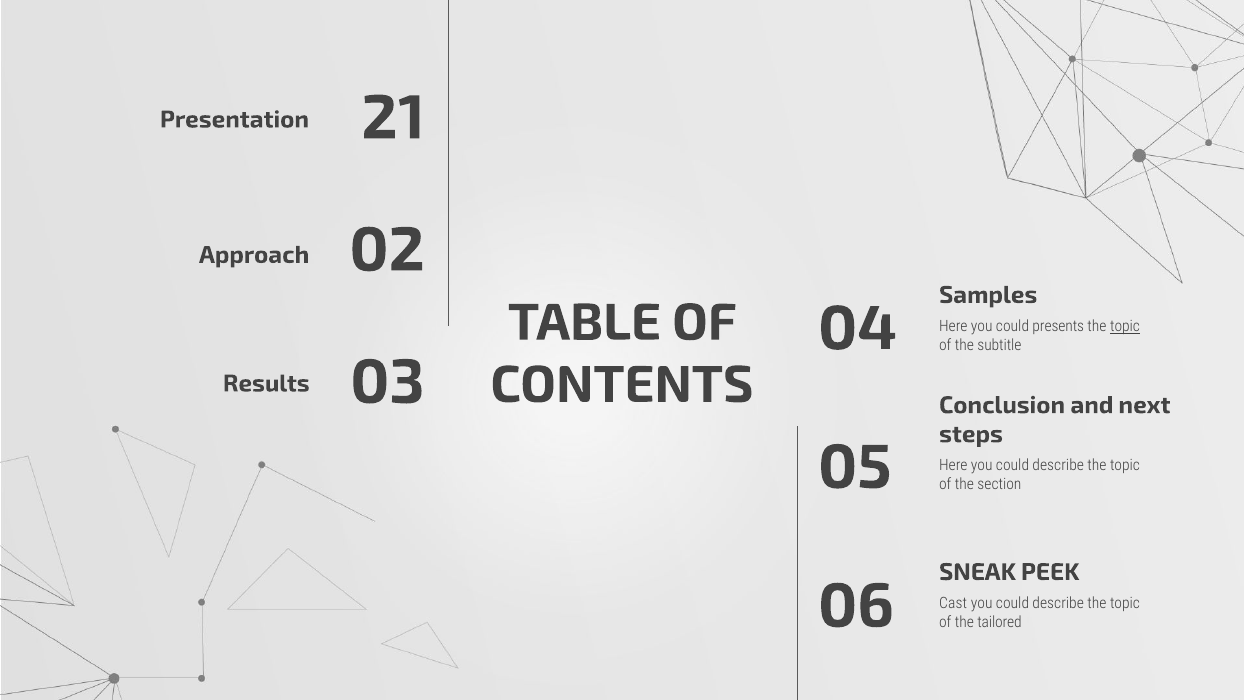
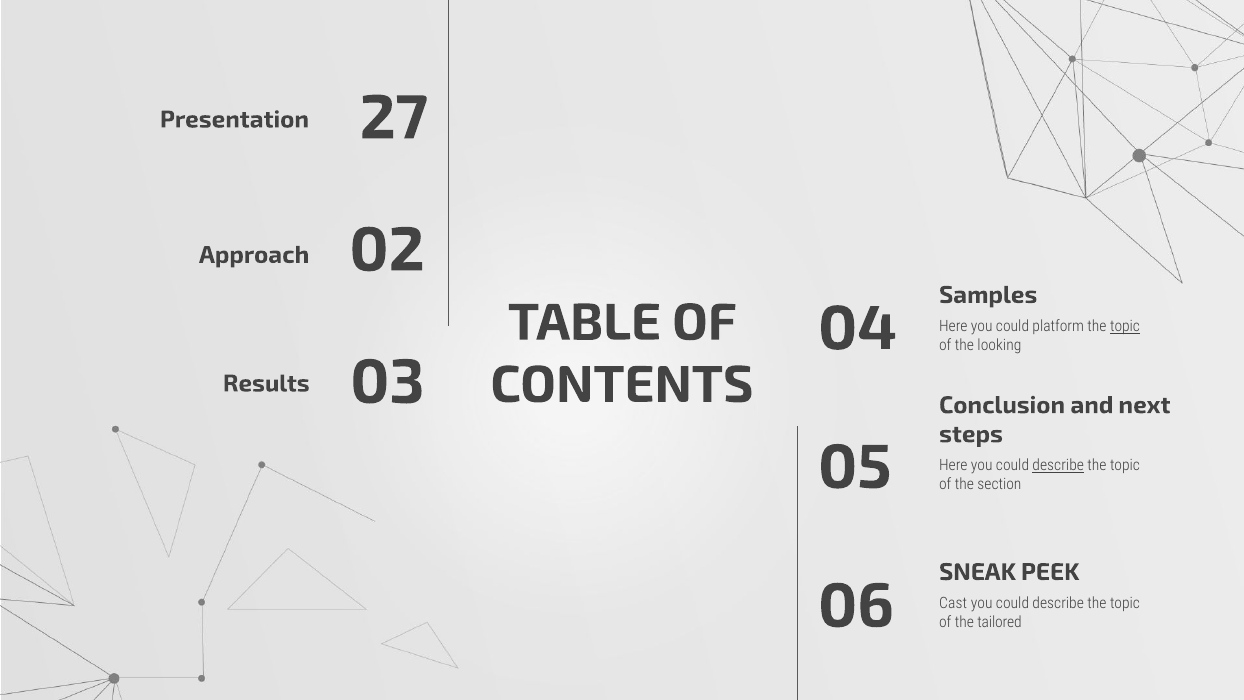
21: 21 -> 27
presents: presents -> platform
subtitle: subtitle -> looking
describe at (1058, 466) underline: none -> present
